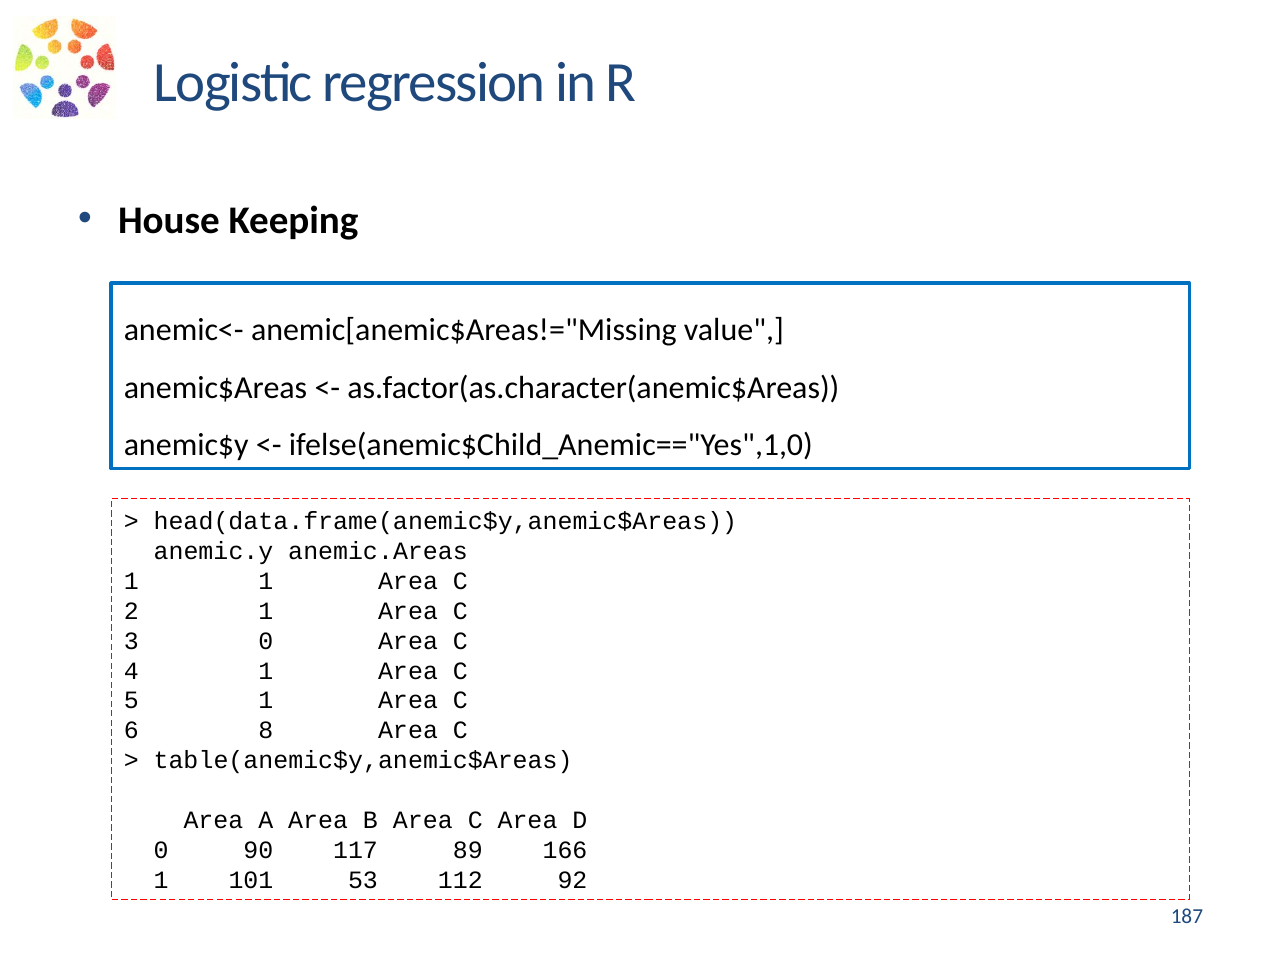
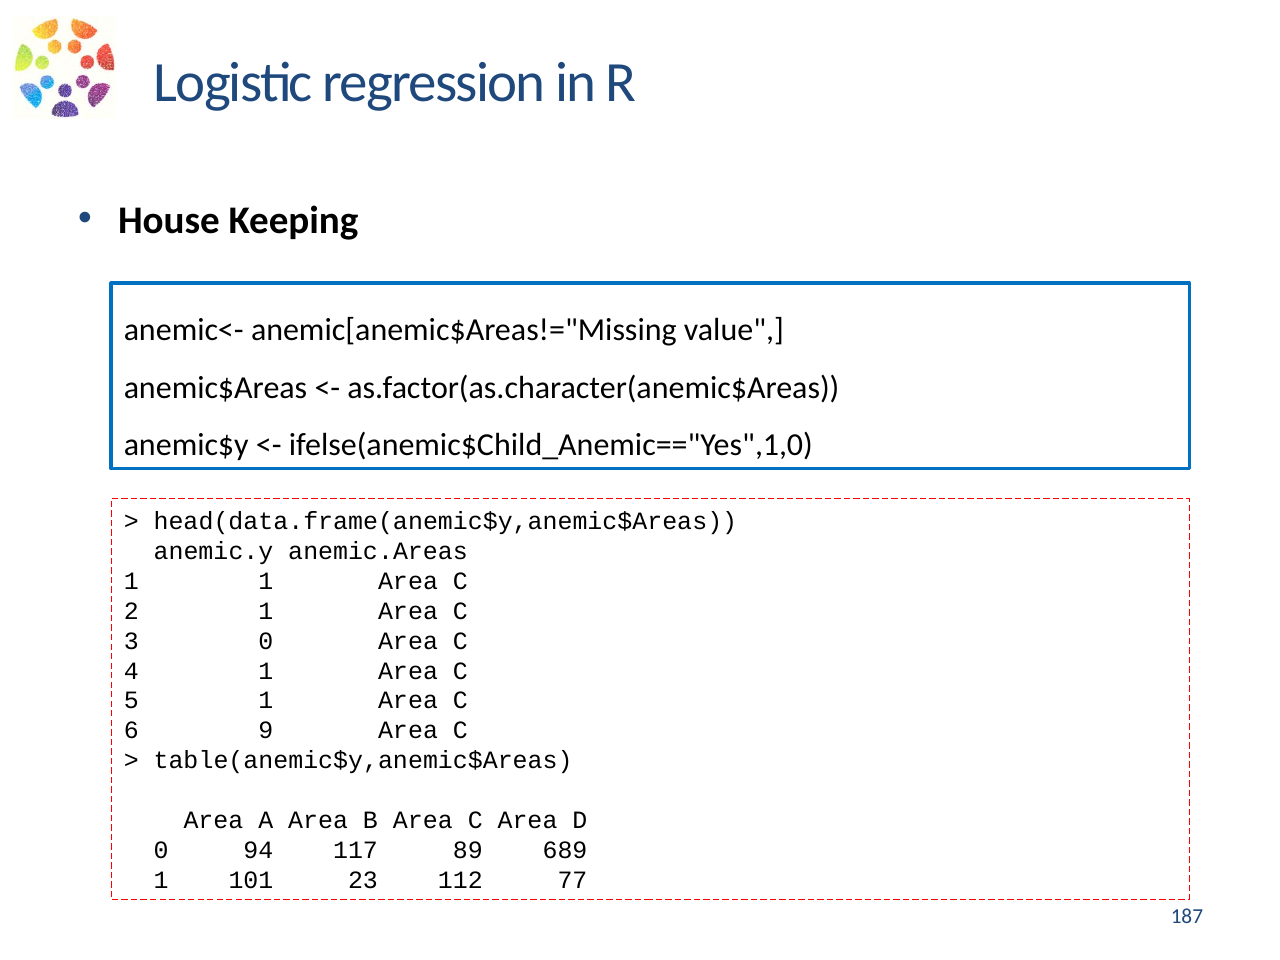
8: 8 -> 9
90: 90 -> 94
166: 166 -> 689
53: 53 -> 23
92: 92 -> 77
